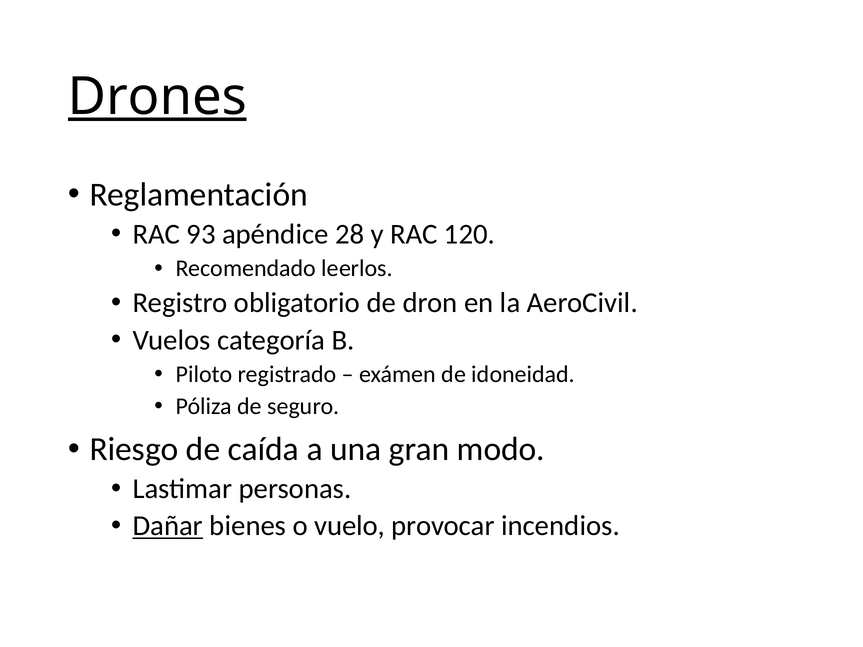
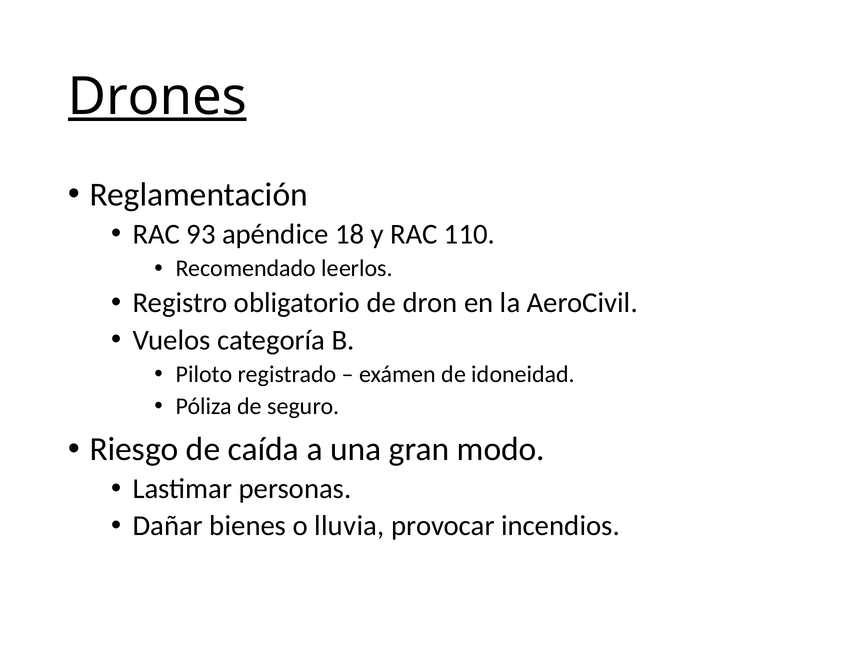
28: 28 -> 18
120: 120 -> 110
Dañar underline: present -> none
vuelo: vuelo -> lluvia
